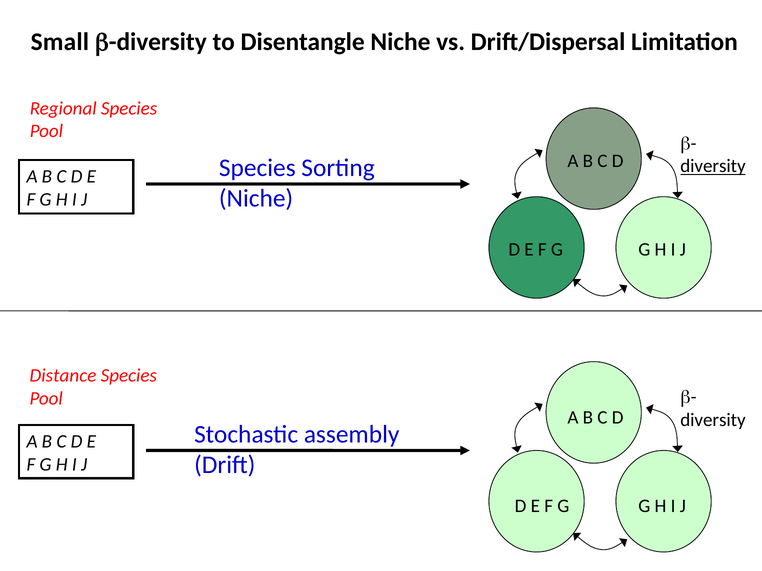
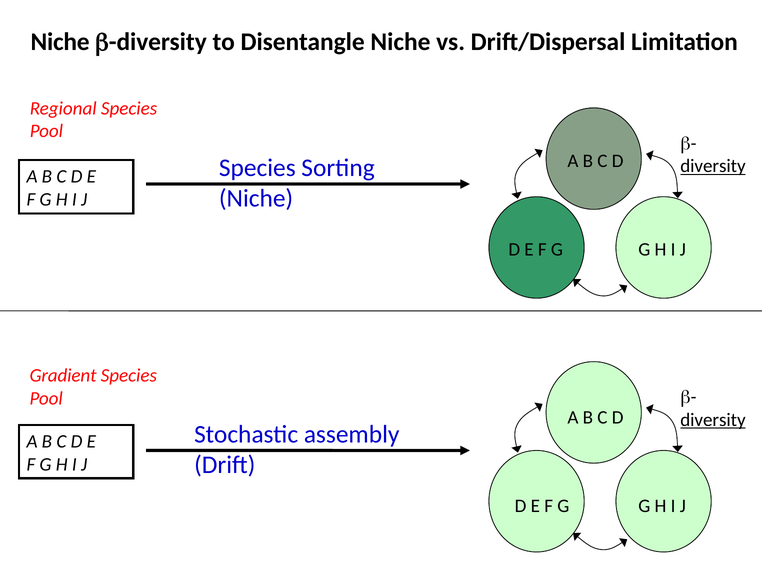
Small at (60, 42): Small -> Niche
Distance: Distance -> Gradient
diversity at (713, 420) underline: none -> present
